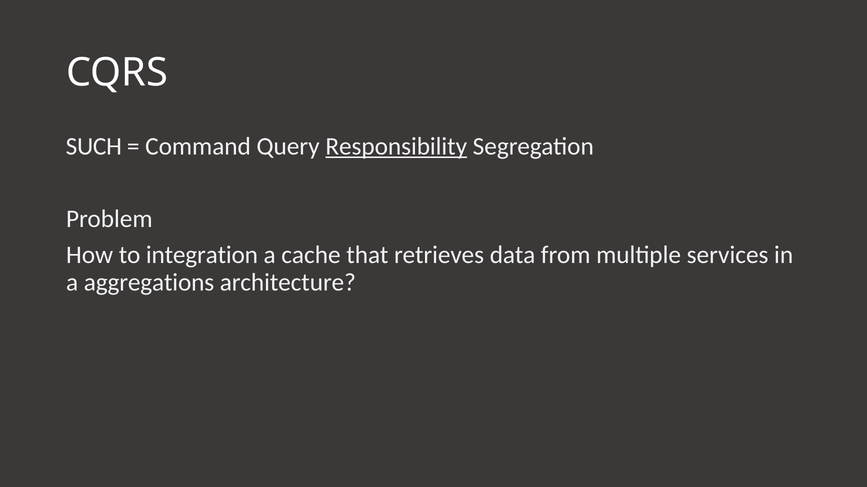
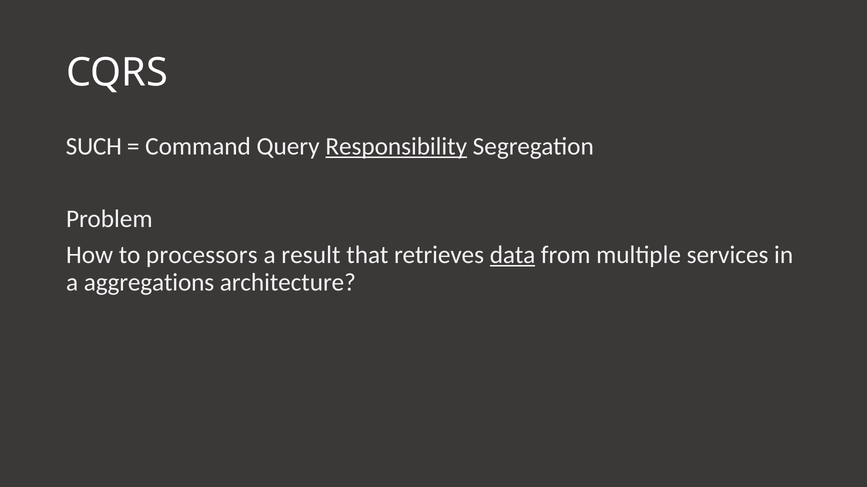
integration: integration -> processors
cache: cache -> result
data underline: none -> present
